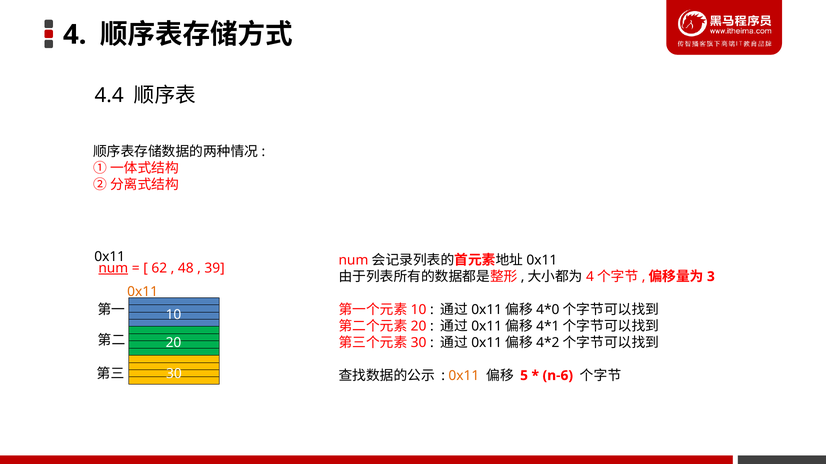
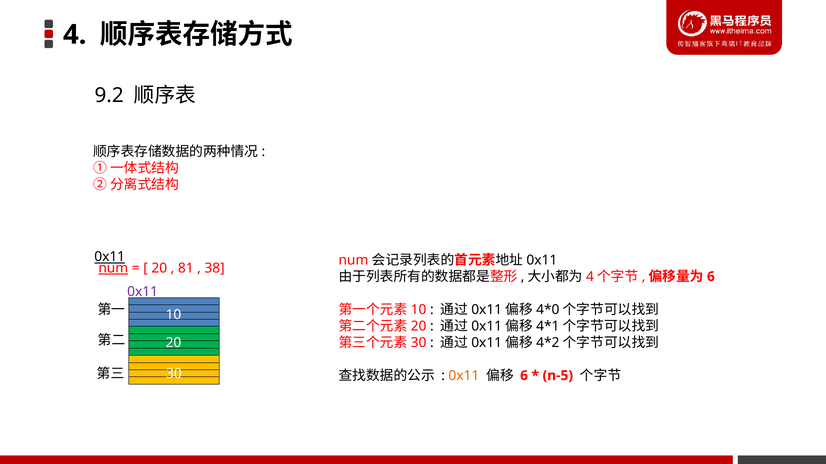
4.4: 4.4 -> 9.2
0x11 at (110, 257) underline: none -> present
62 at (159, 268): 62 -> 20
48: 48 -> 81
39: 39 -> 38
3 at (711, 277): 3 -> 6
0x11 at (143, 292) colour: orange -> purple
5 at (524, 376): 5 -> 6
n-6: n-6 -> n-5
